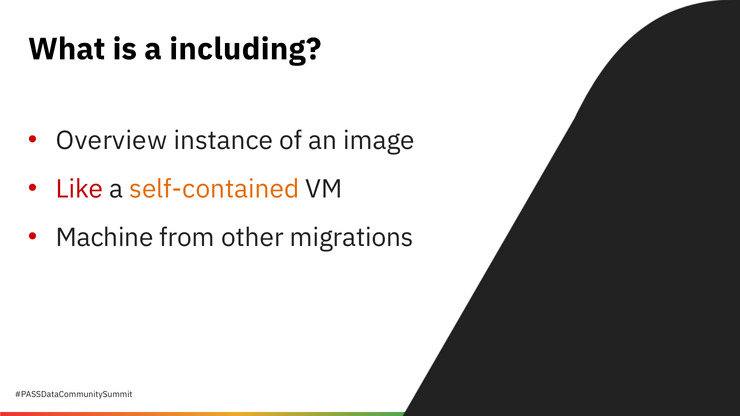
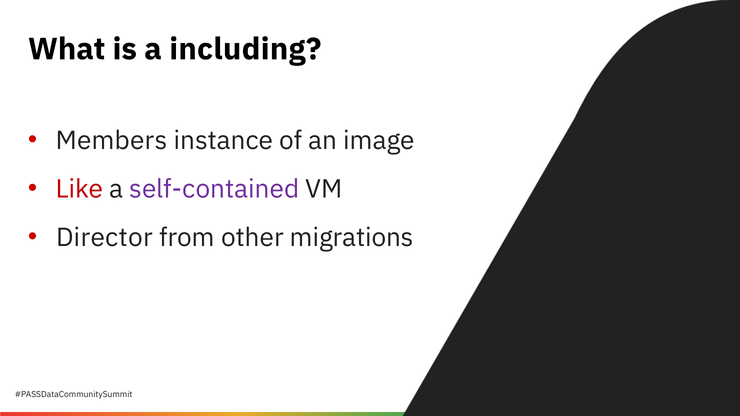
Overview: Overview -> Members
self-contained colour: orange -> purple
Machine: Machine -> Director
